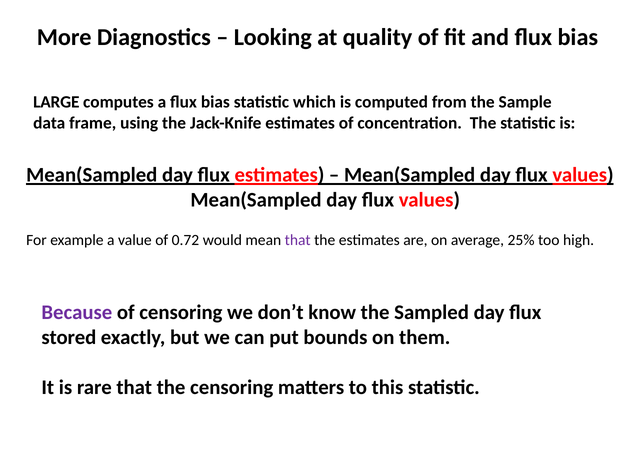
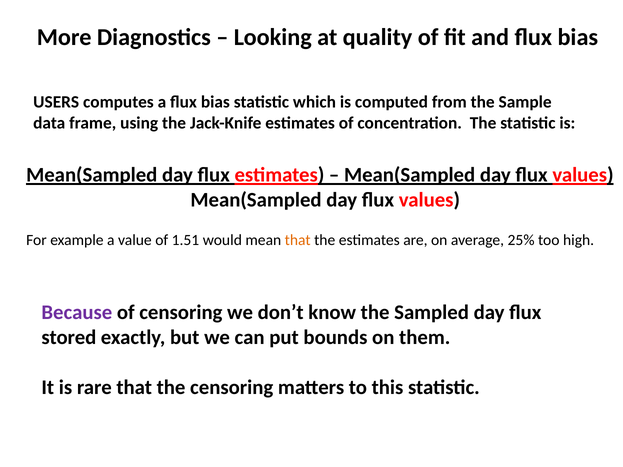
LARGE: LARGE -> USERS
0.72: 0.72 -> 1.51
that at (298, 240) colour: purple -> orange
